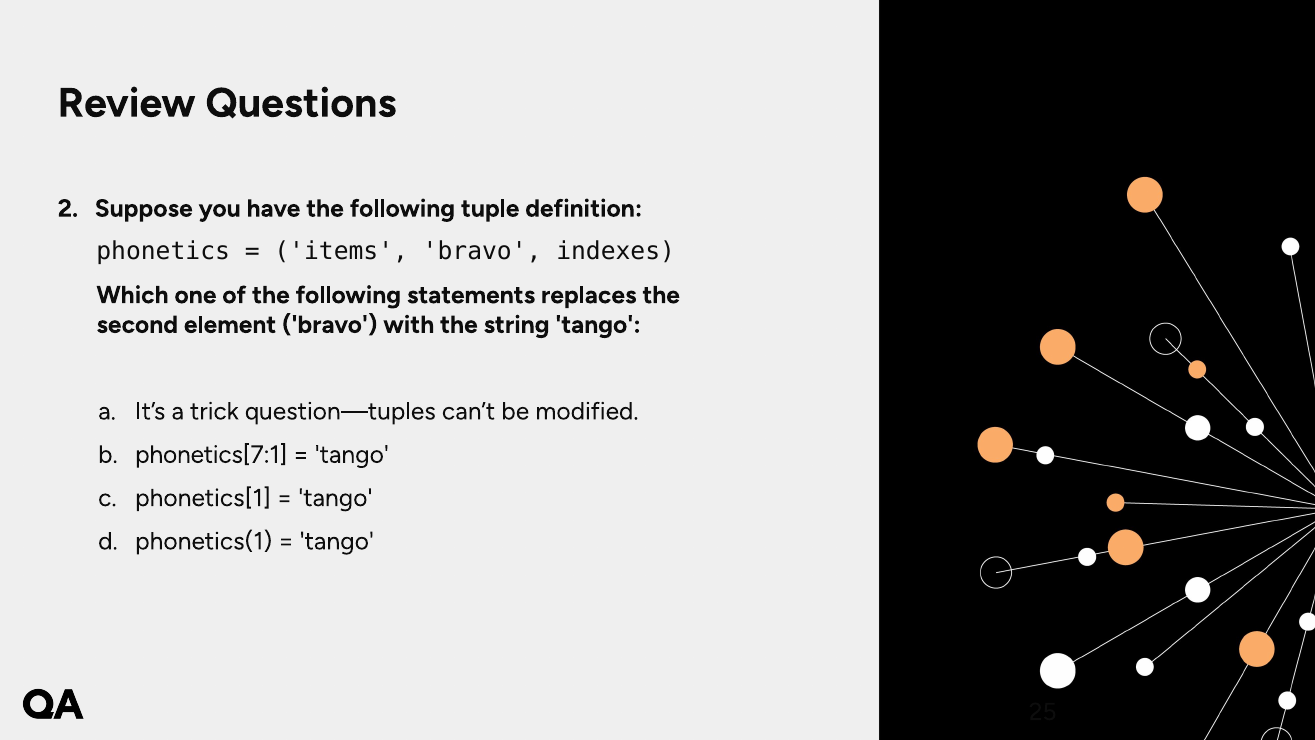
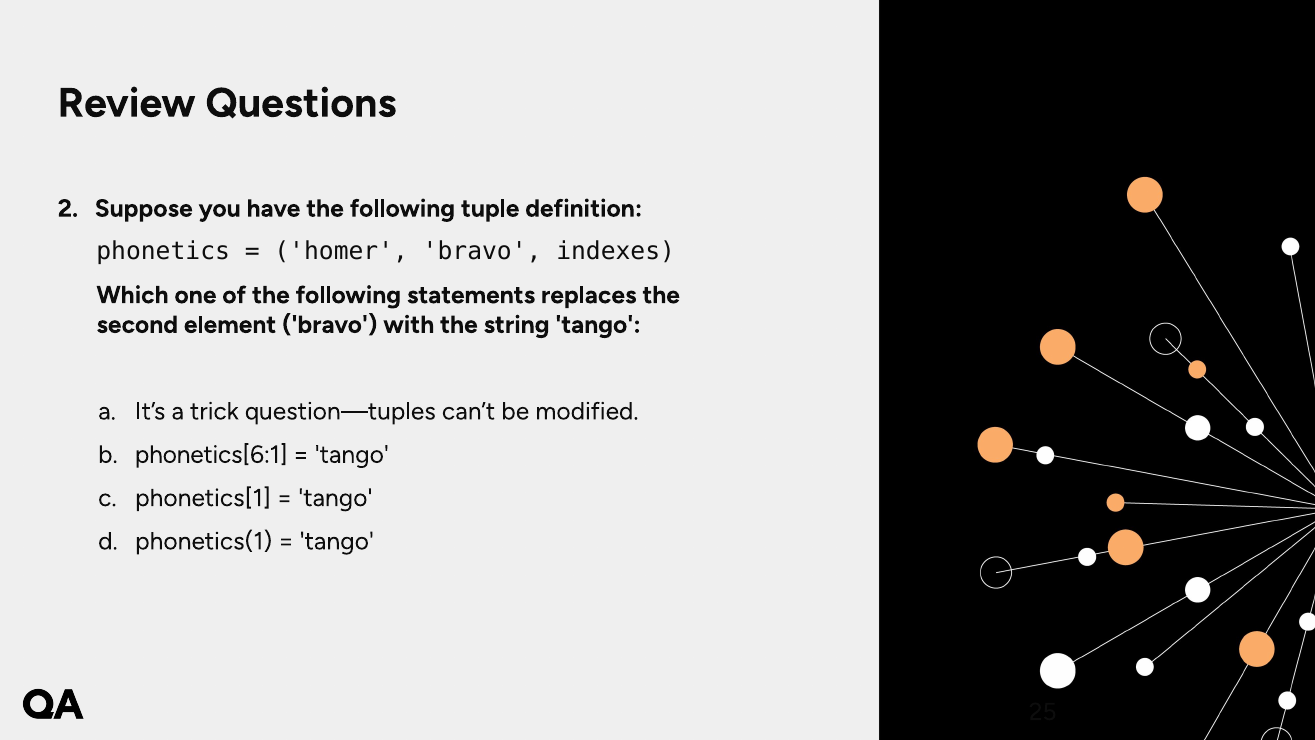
items: items -> homer
phonetics[7:1: phonetics[7:1 -> phonetics[6:1
